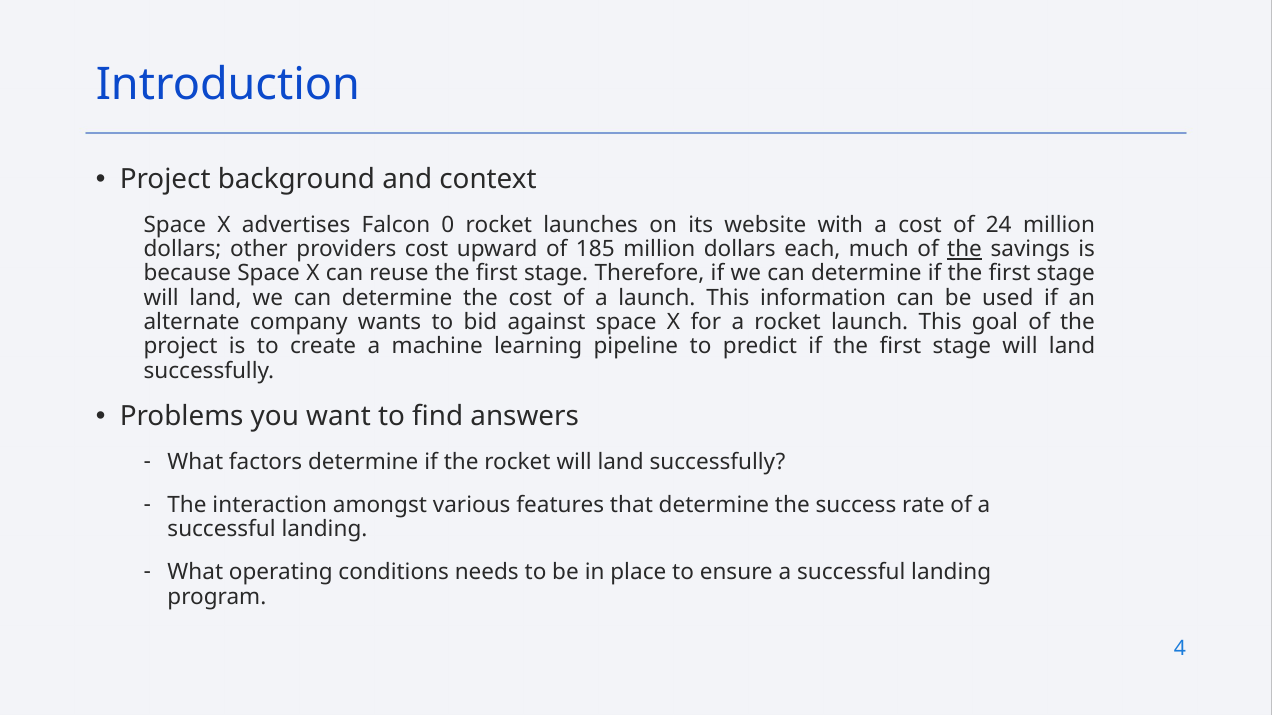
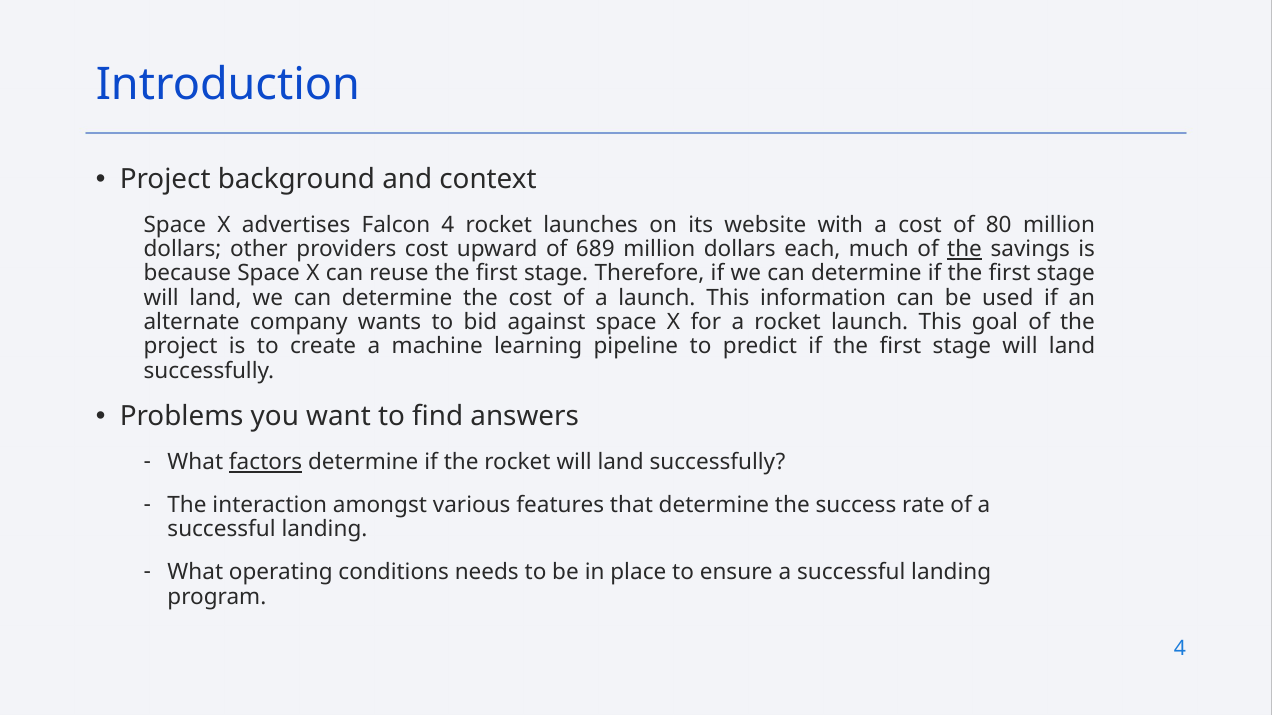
Falcon 0: 0 -> 4
24: 24 -> 80
185: 185 -> 689
factors underline: none -> present
